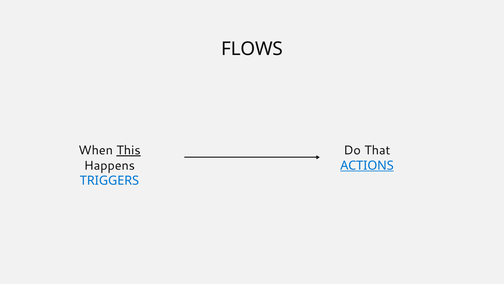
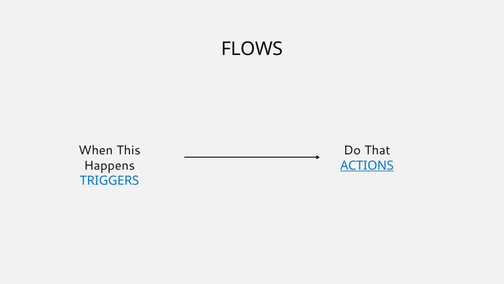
This underline: present -> none
